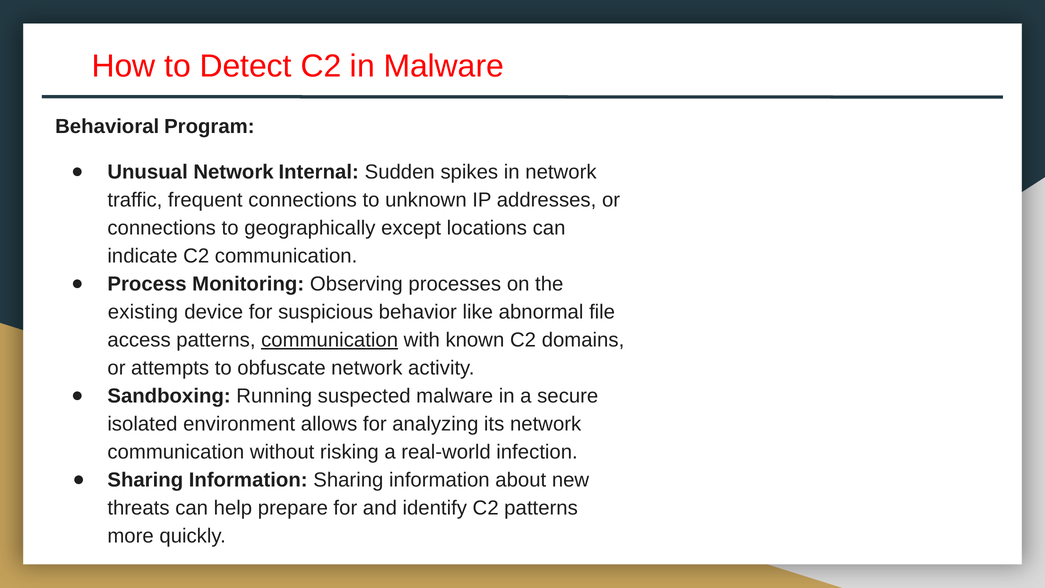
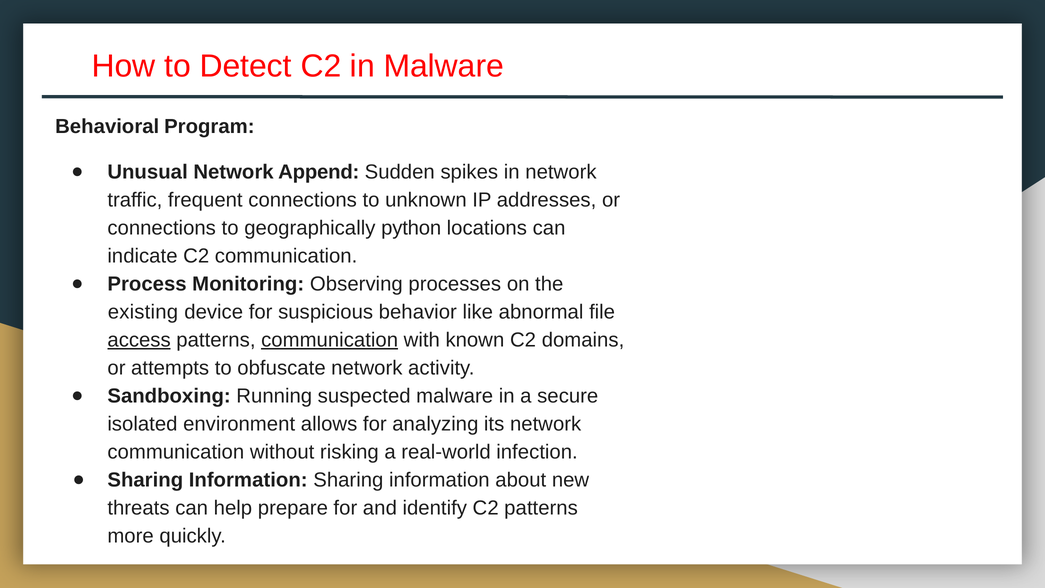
Internal: Internal -> Append
except: except -> python
access underline: none -> present
